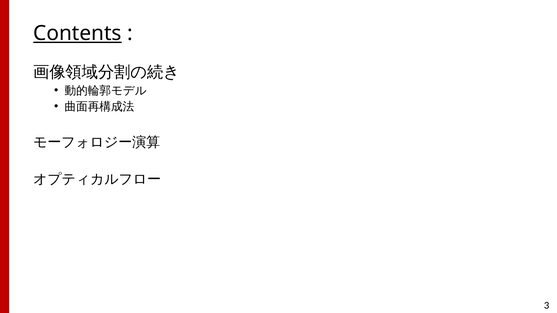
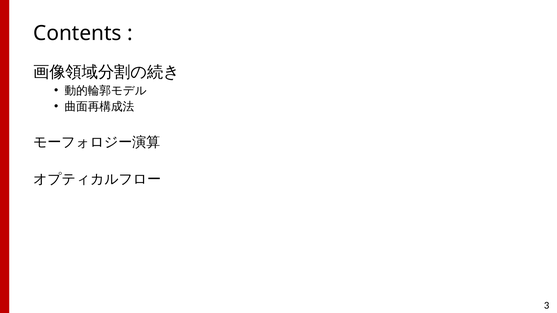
Contents underline: present -> none
